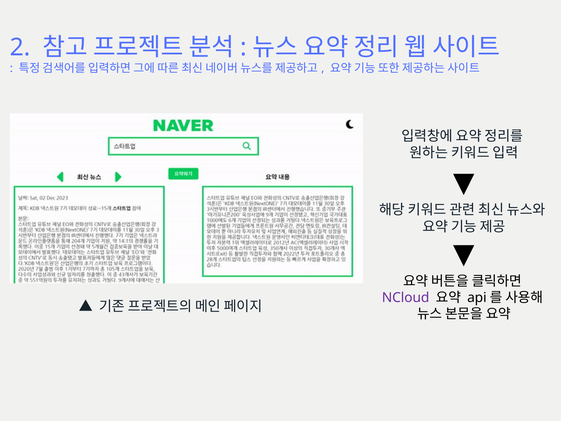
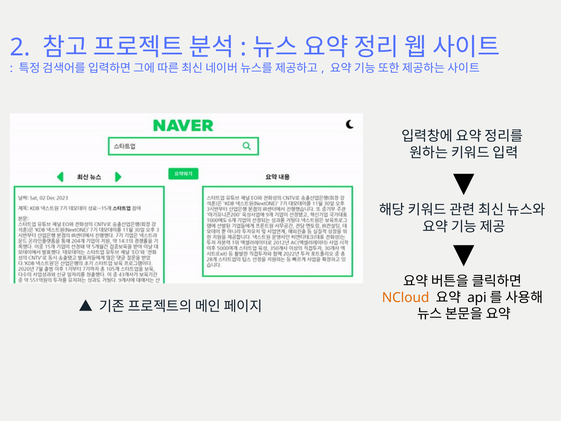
NCloud colour: purple -> orange
